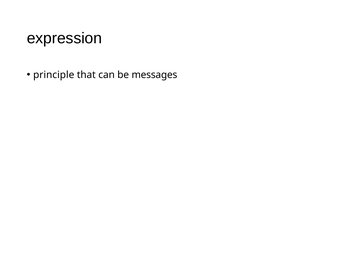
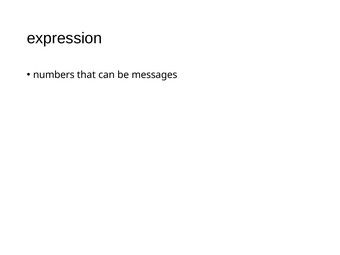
principle: principle -> numbers
